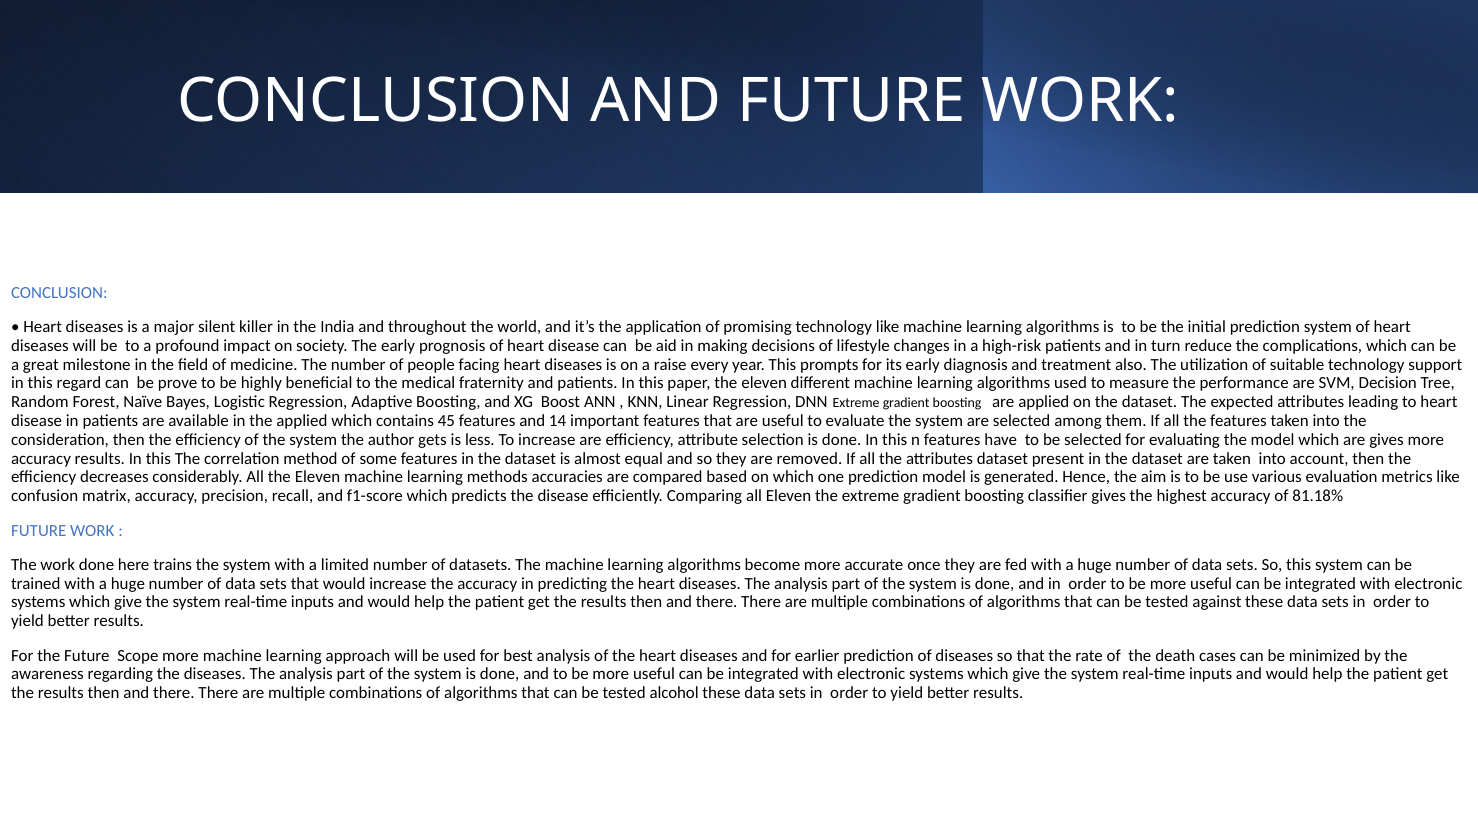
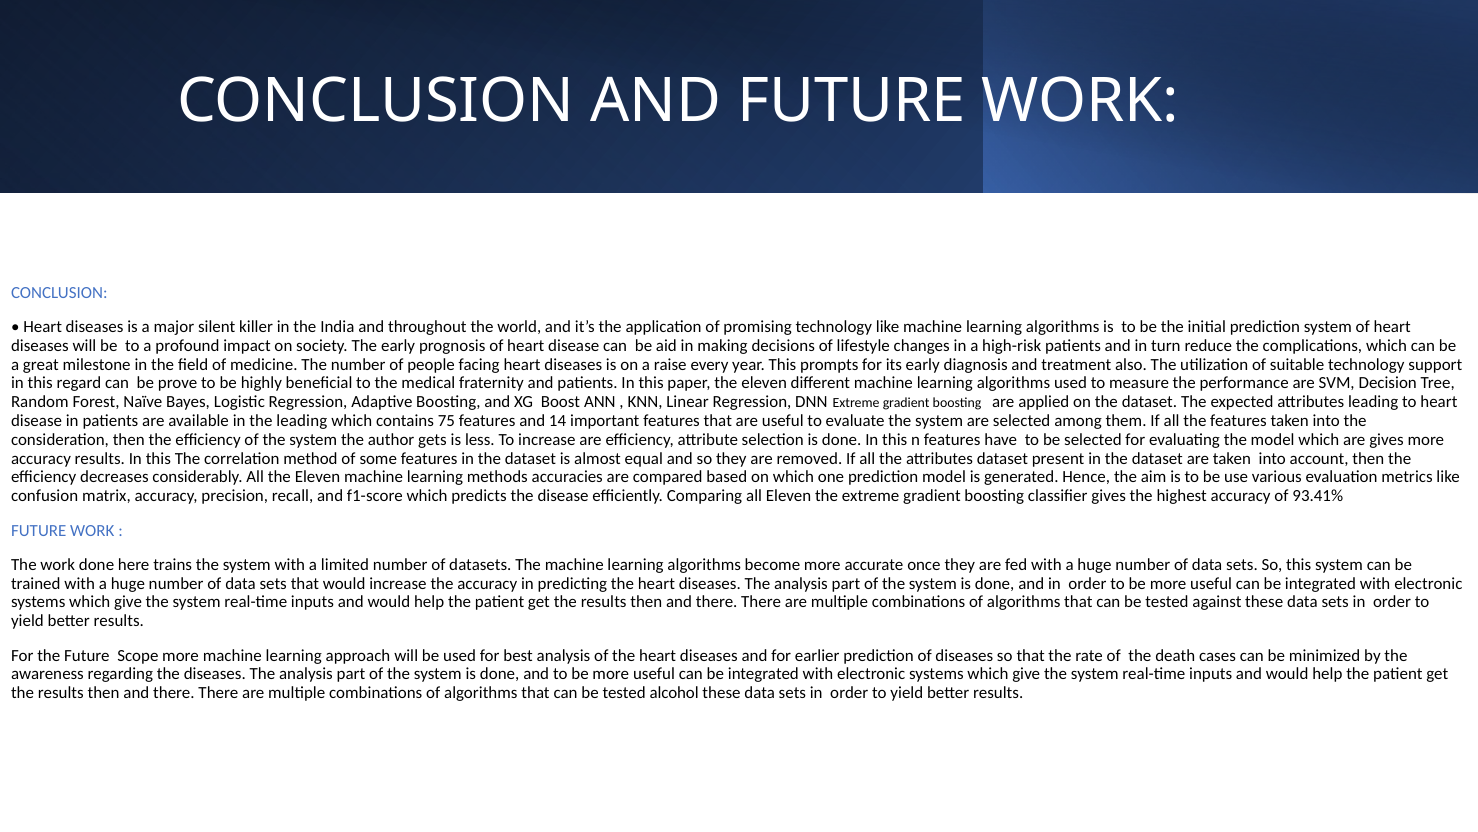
the applied: applied -> leading
45: 45 -> 75
81.18%: 81.18% -> 93.41%
